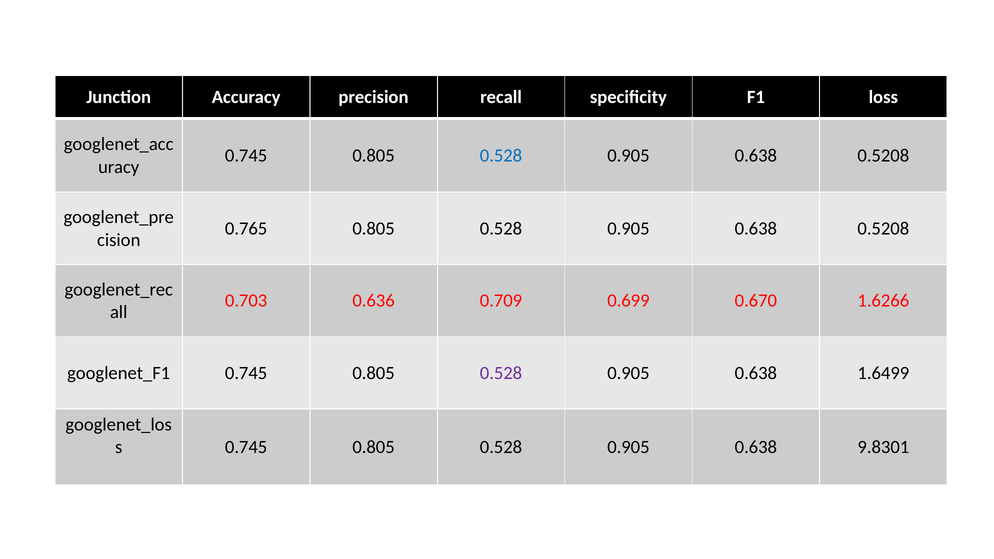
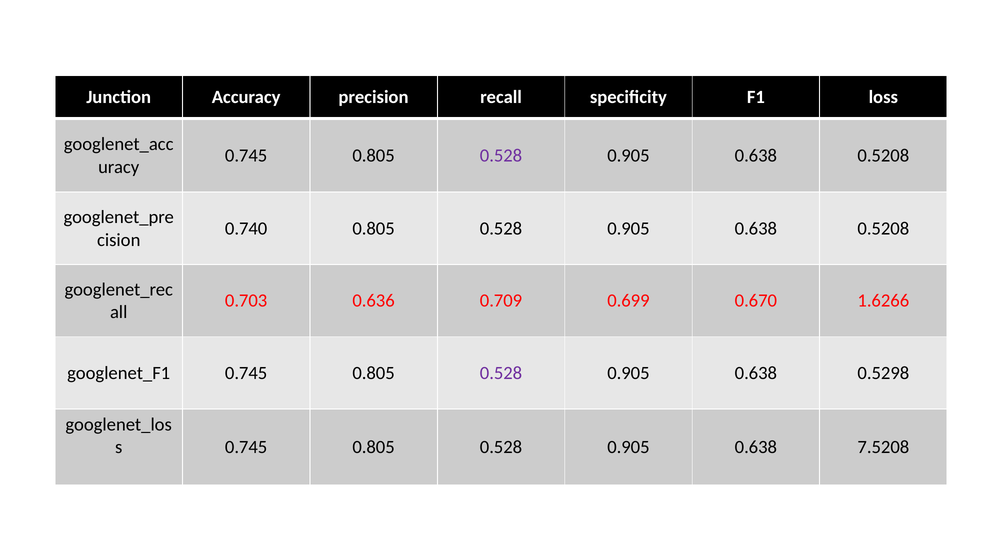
0.528 at (501, 156) colour: blue -> purple
0.765: 0.765 -> 0.740
1.6499: 1.6499 -> 0.5298
9.8301: 9.8301 -> 7.5208
